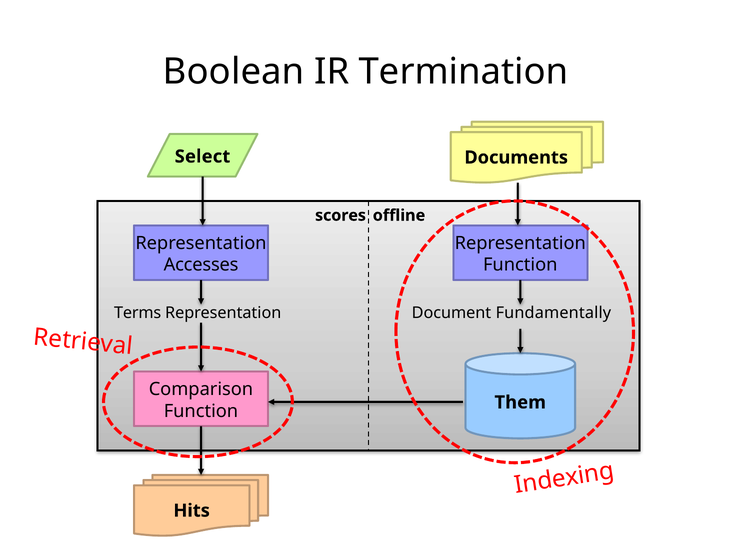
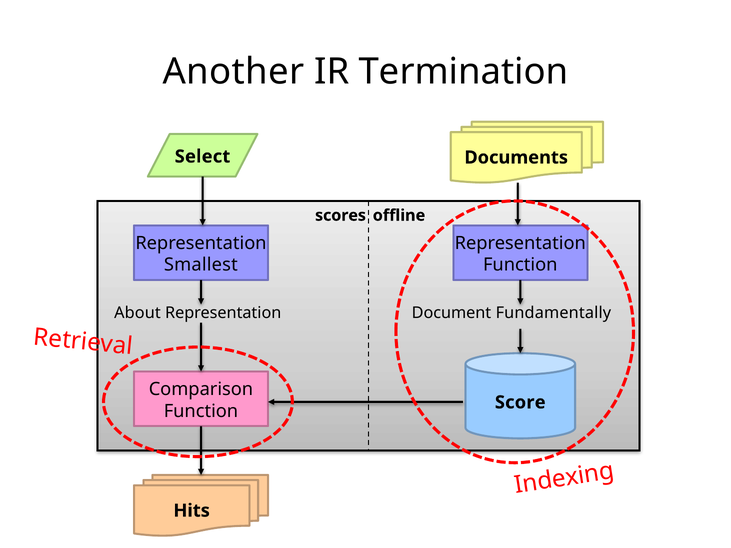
Boolean: Boolean -> Another
Accesses: Accesses -> Smallest
Terms: Terms -> About
Them: Them -> Score
